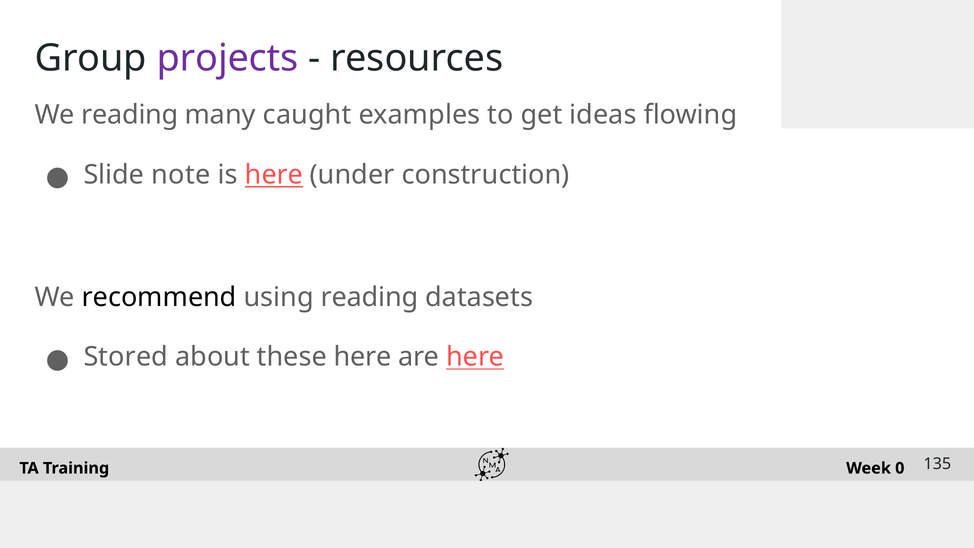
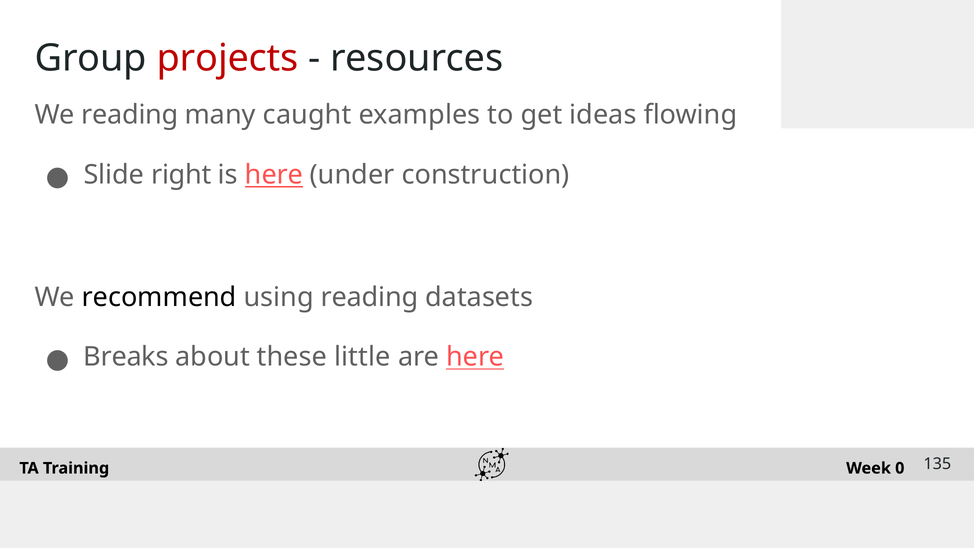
projects colour: purple -> red
note: note -> right
Stored: Stored -> Breaks
these here: here -> little
